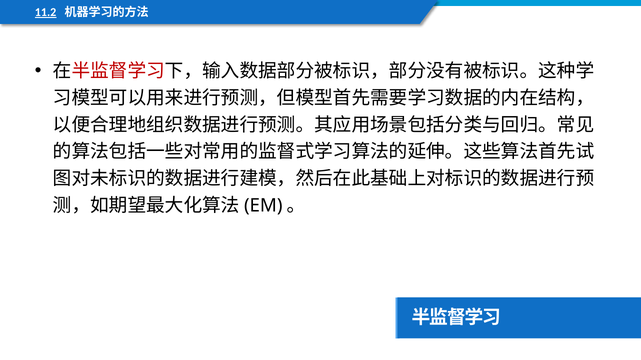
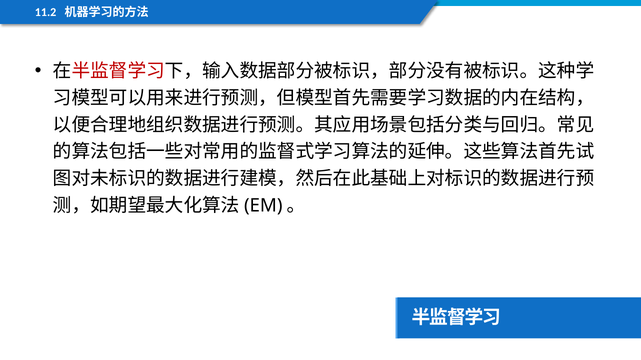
11.2 underline: present -> none
